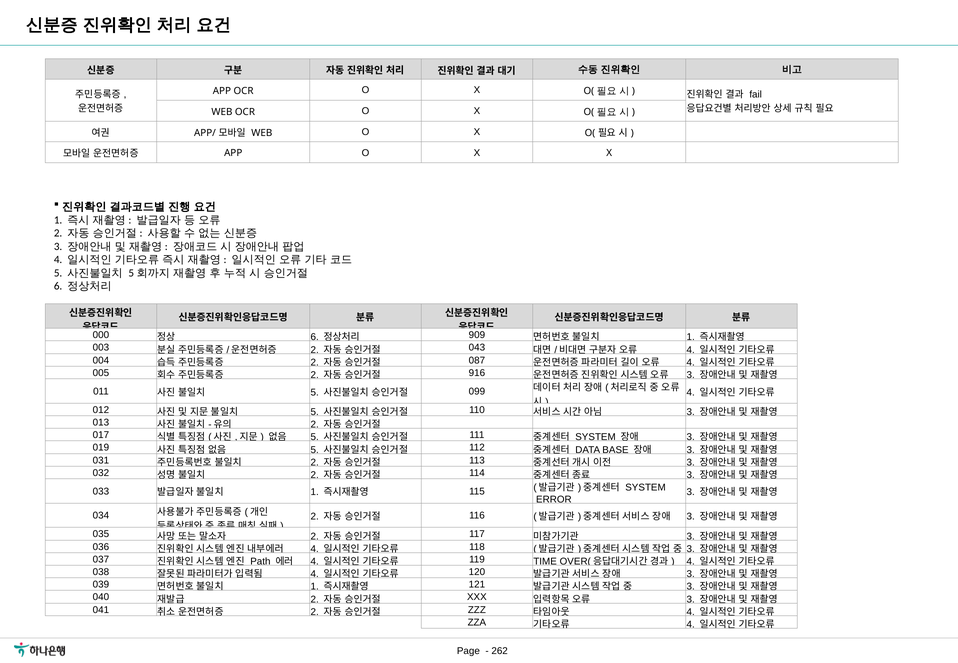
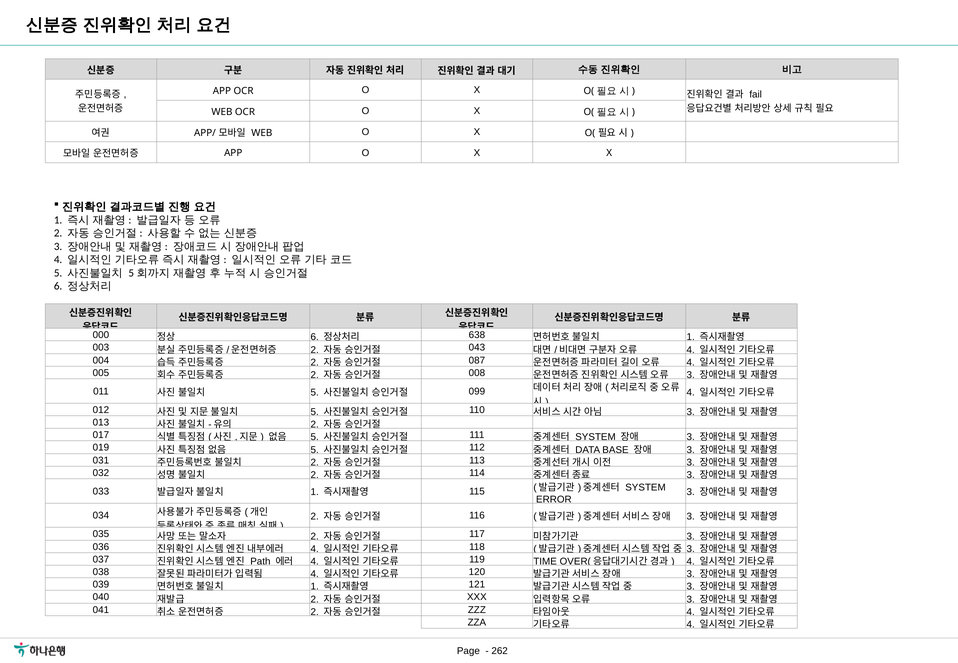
909: 909 -> 638
916: 916 -> 008
